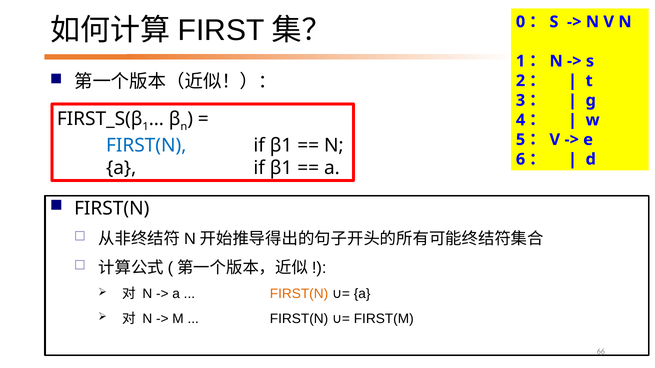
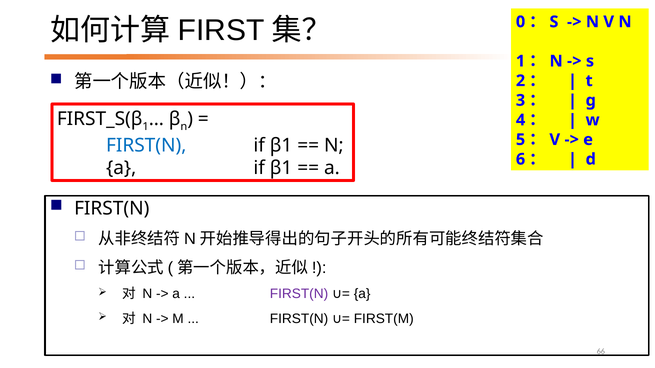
FIRST(N at (299, 294) colour: orange -> purple
